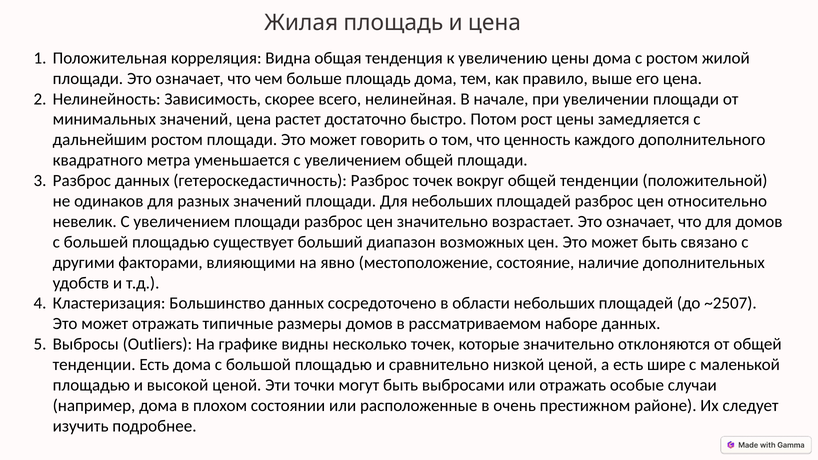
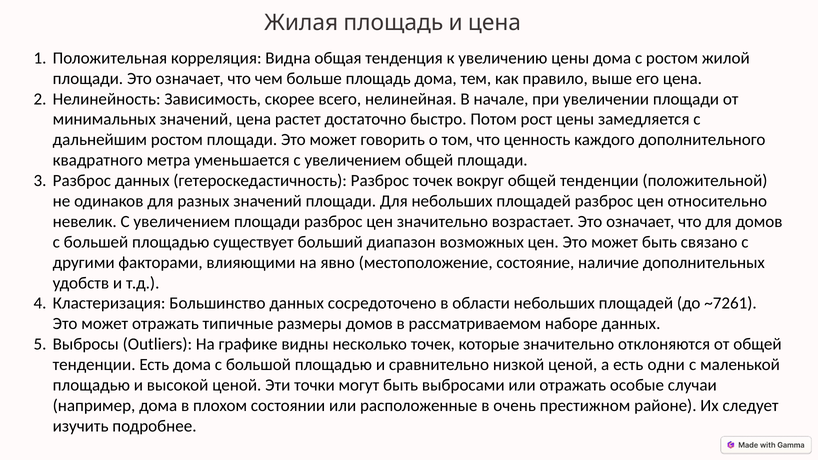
~2507: ~2507 -> ~7261
шире: шире -> одни
